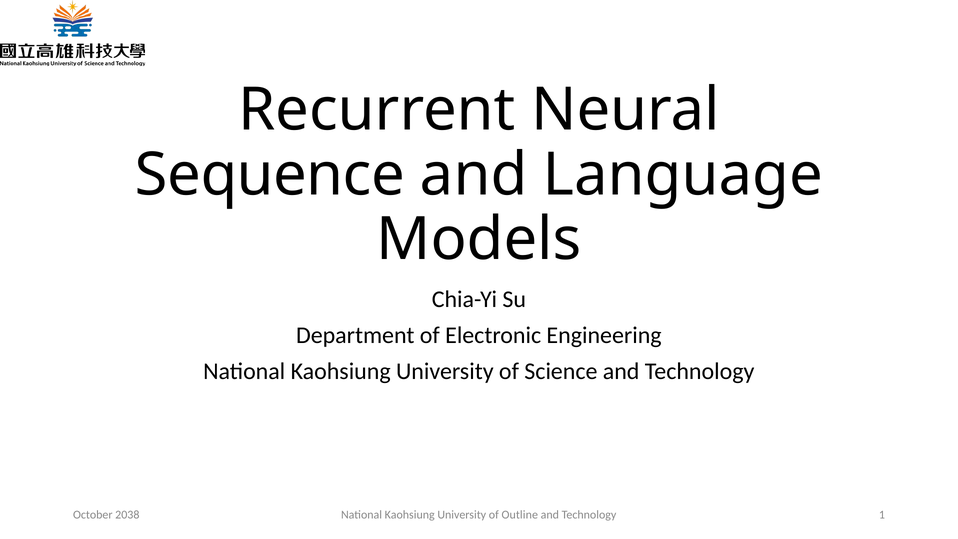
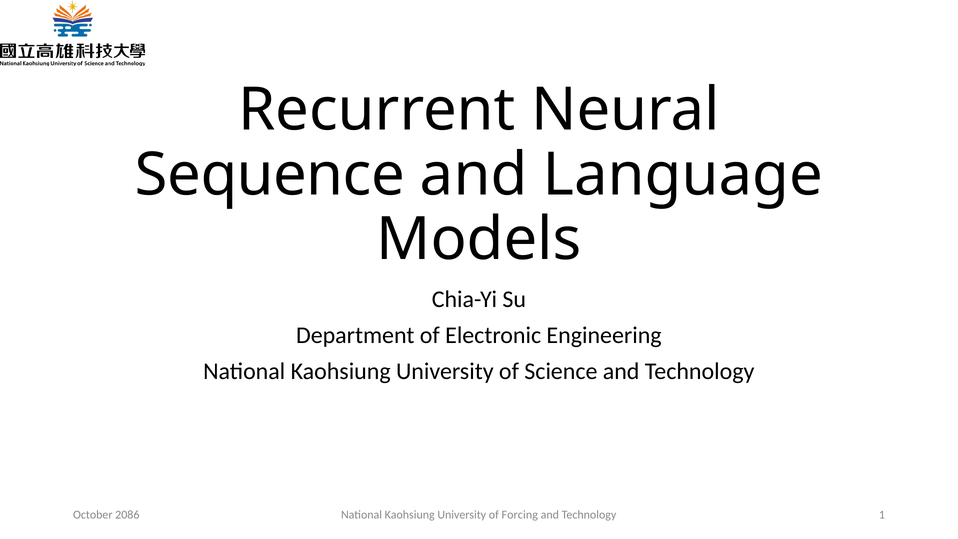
Outline: Outline -> Forcing
2038: 2038 -> 2086
